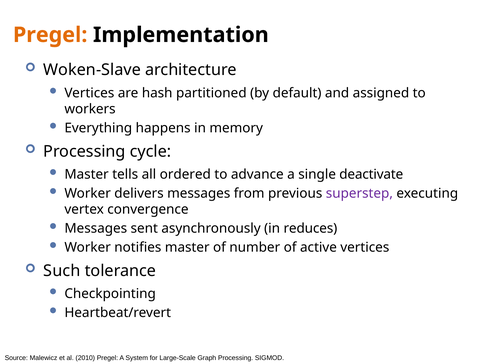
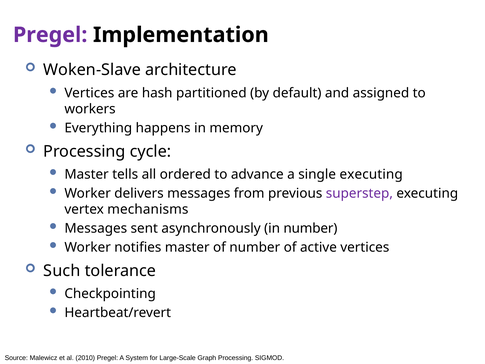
Pregel at (50, 35) colour: orange -> purple
single deactivate: deactivate -> executing
convergence: convergence -> mechanisms
in reduces: reduces -> number
